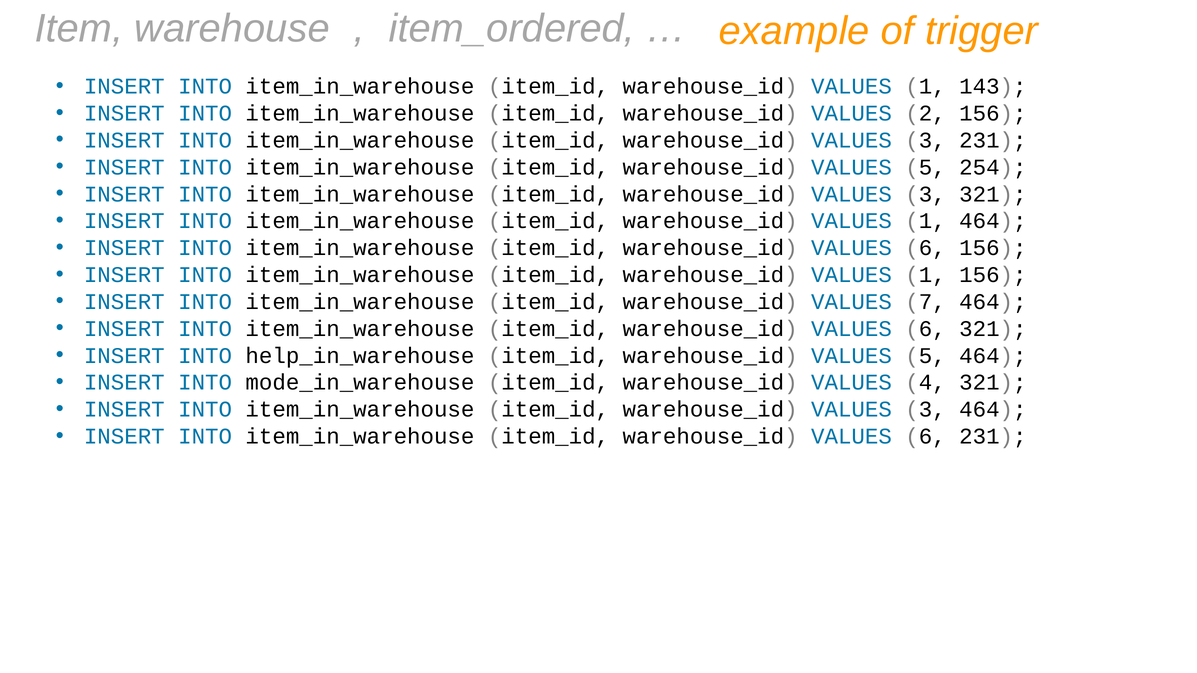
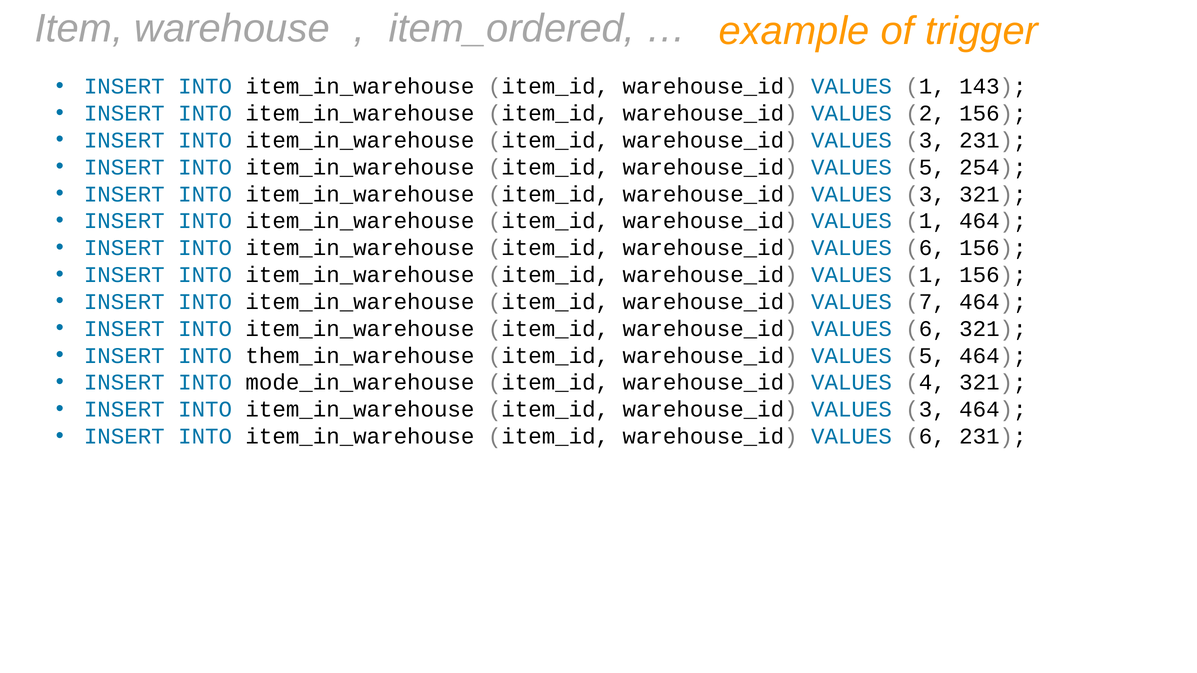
help_in_warehouse: help_in_warehouse -> them_in_warehouse
